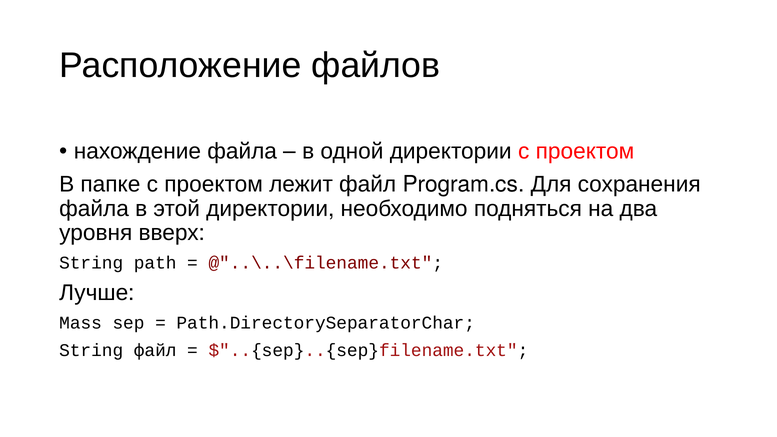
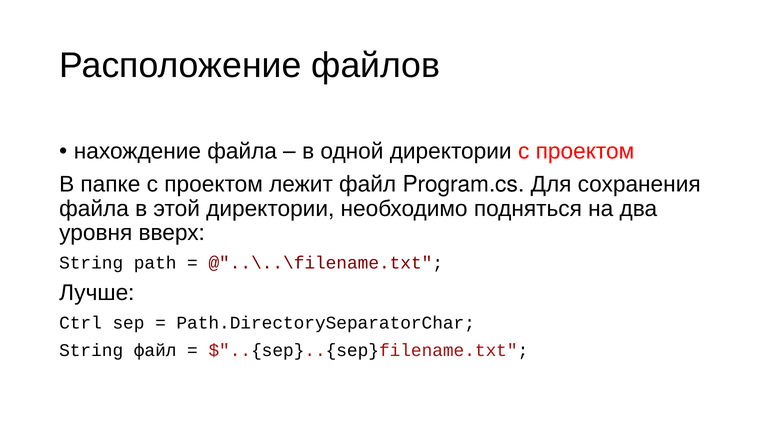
Mass: Mass -> Ctrl
